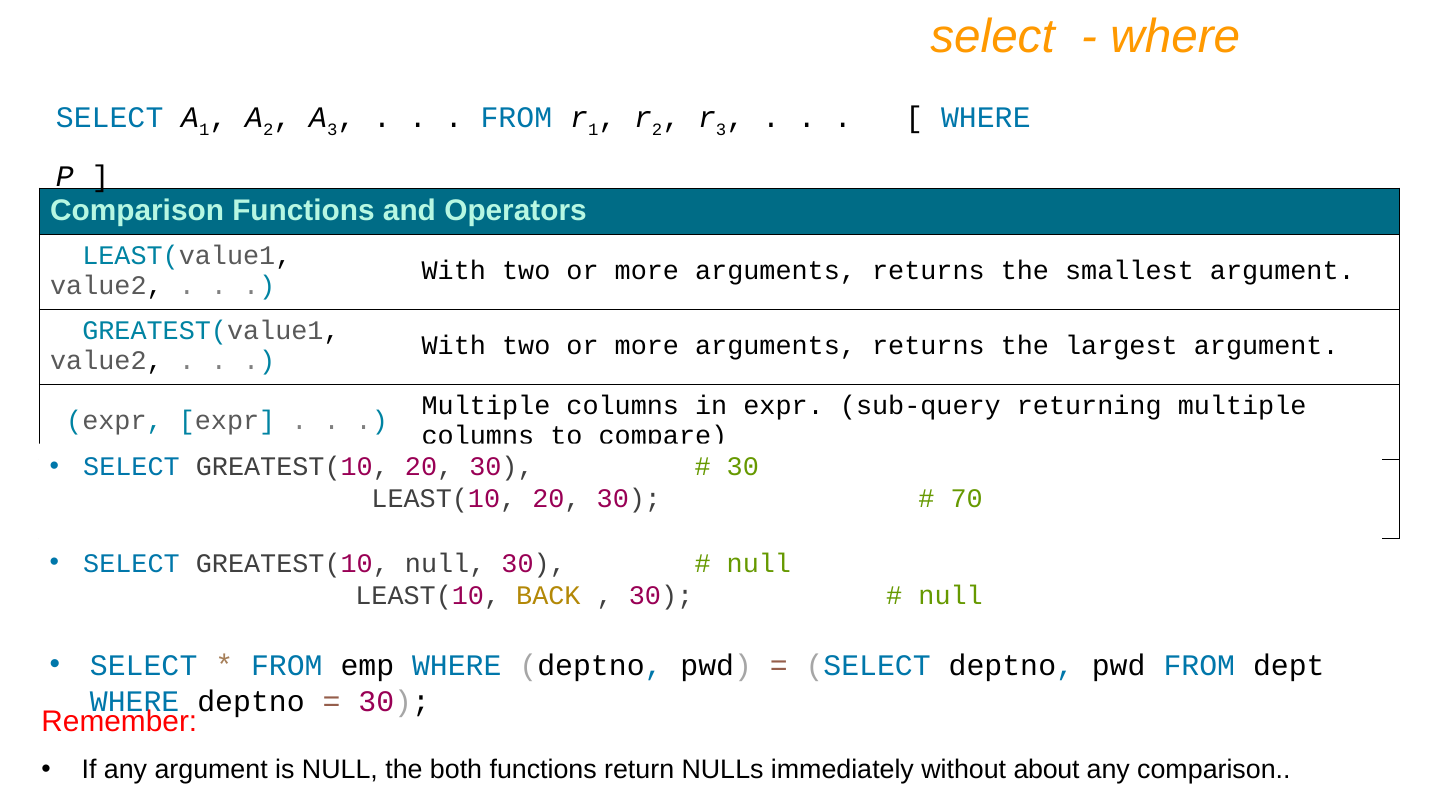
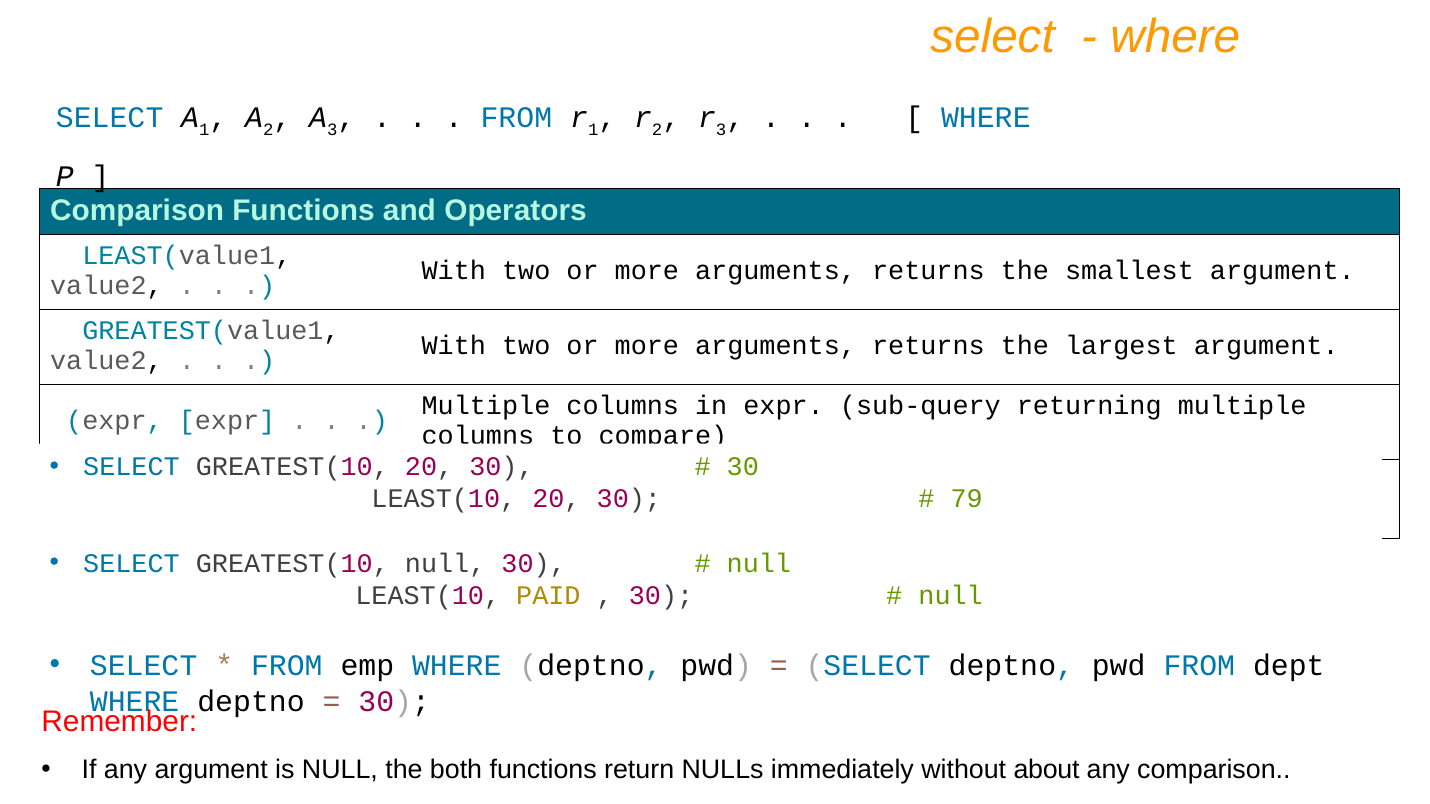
70: 70 -> 79
BACK: BACK -> PAID
